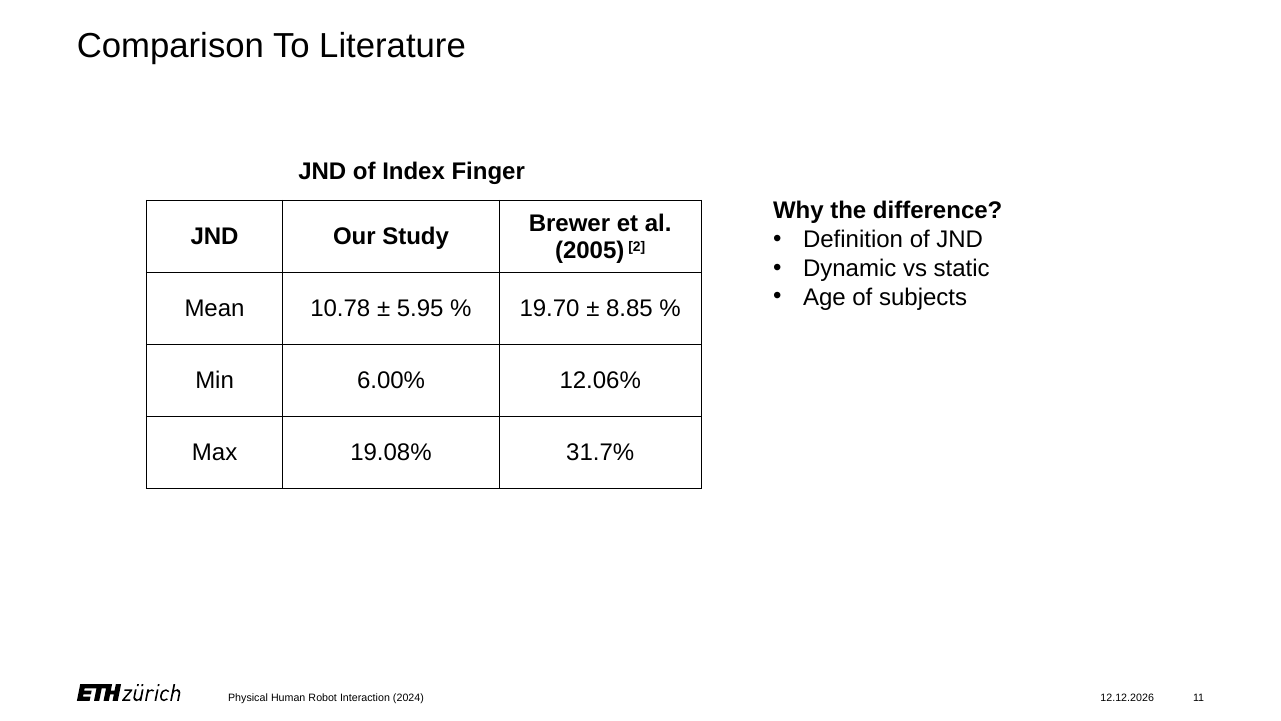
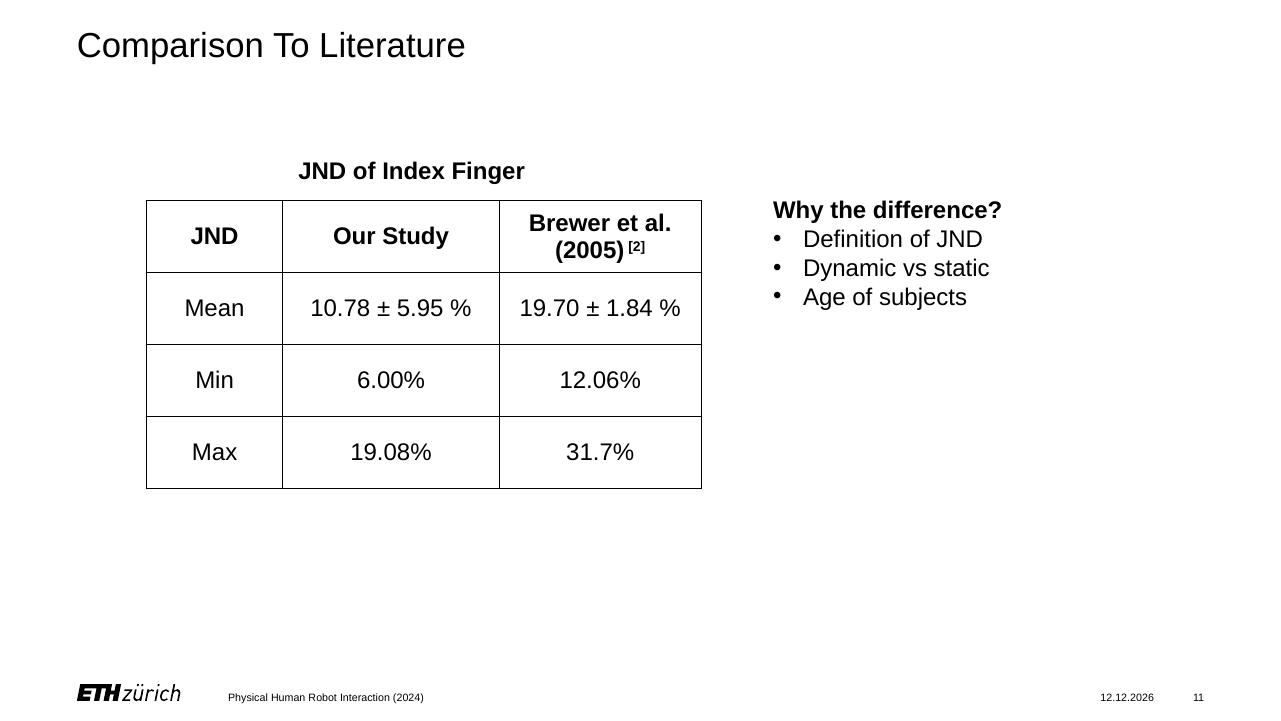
8.85: 8.85 -> 1.84
